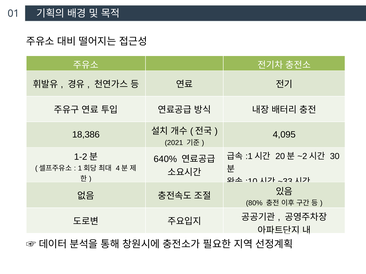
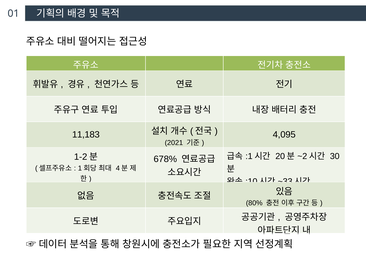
18,386: 18,386 -> 11,183
640%: 640% -> 678%
